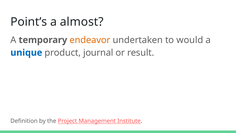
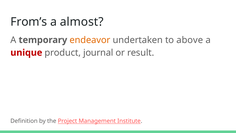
Point’s: Point’s -> From’s
would: would -> above
unique colour: blue -> red
